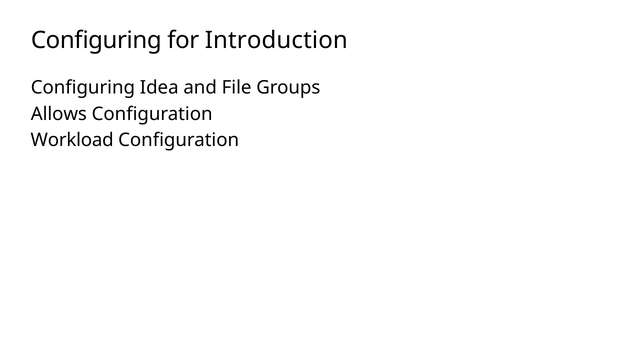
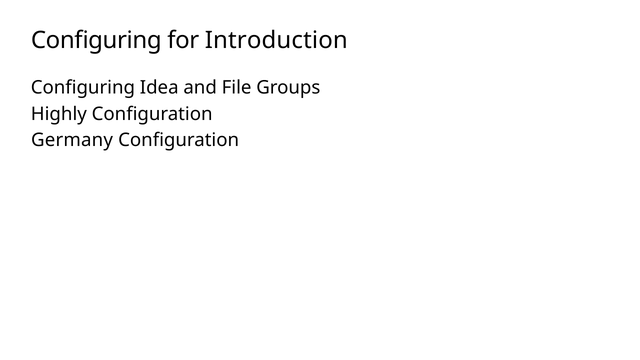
Allows: Allows -> Highly
Workload: Workload -> Germany
